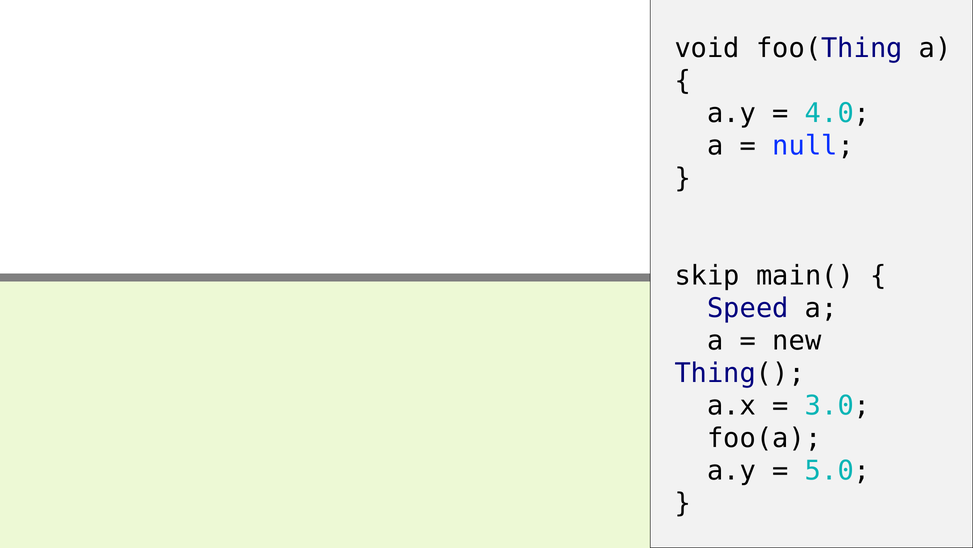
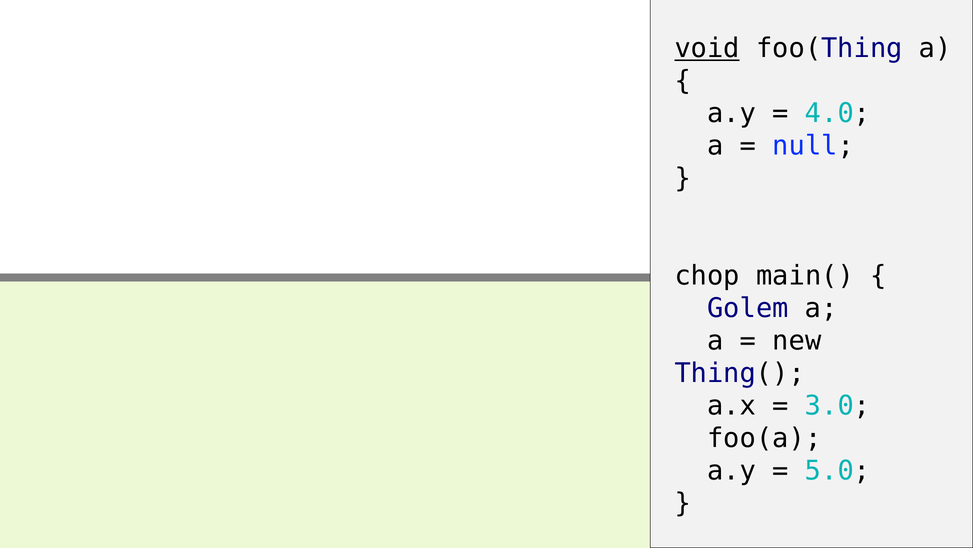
void underline: none -> present
skip: skip -> chop
Speed: Speed -> Golem
